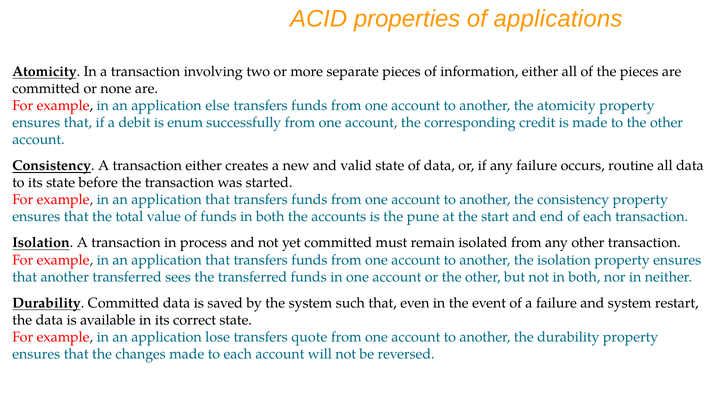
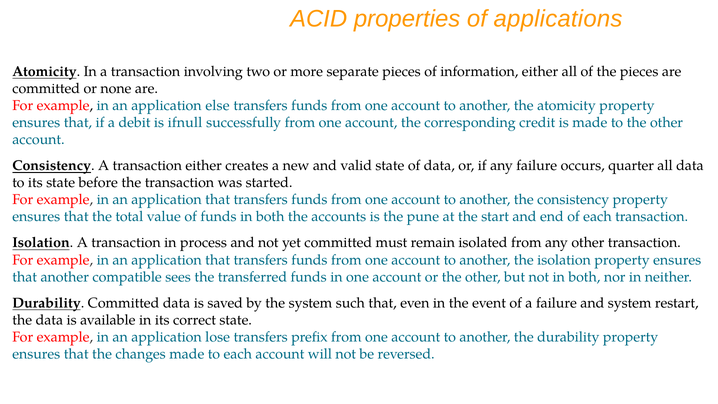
enum: enum -> ifnull
routine: routine -> quarter
another transferred: transferred -> compatible
quote: quote -> prefix
